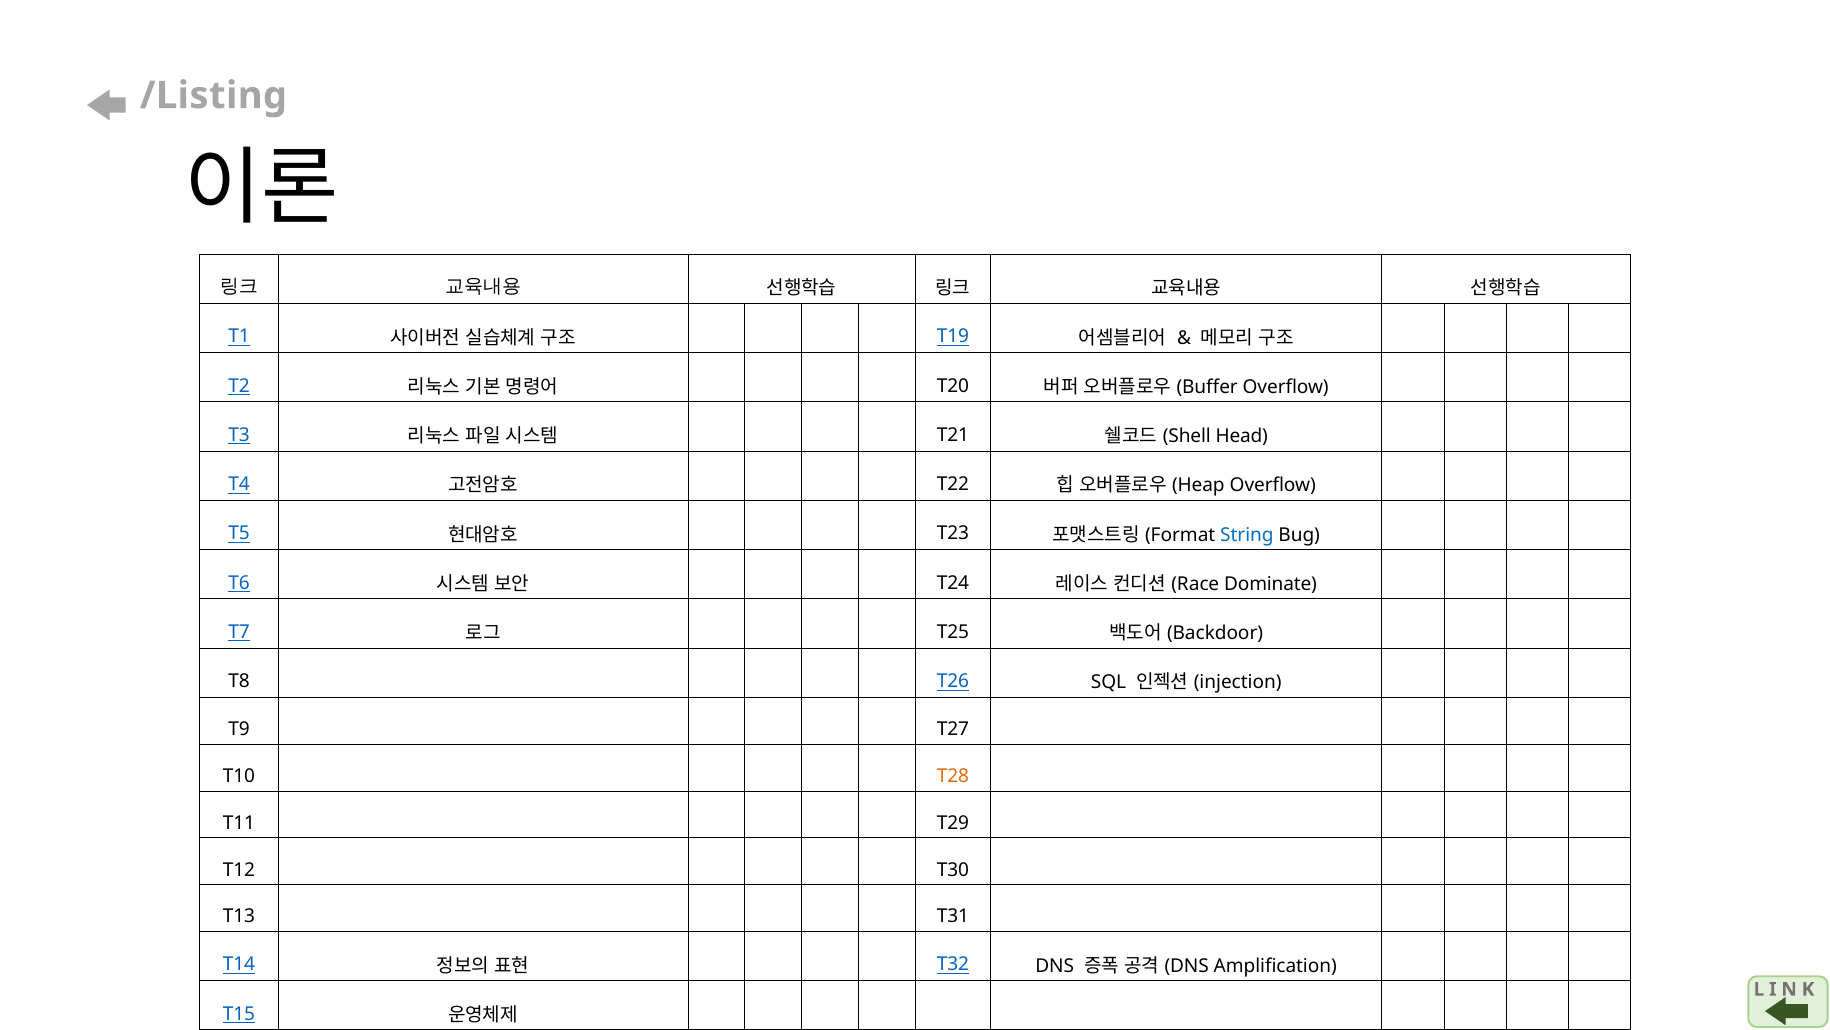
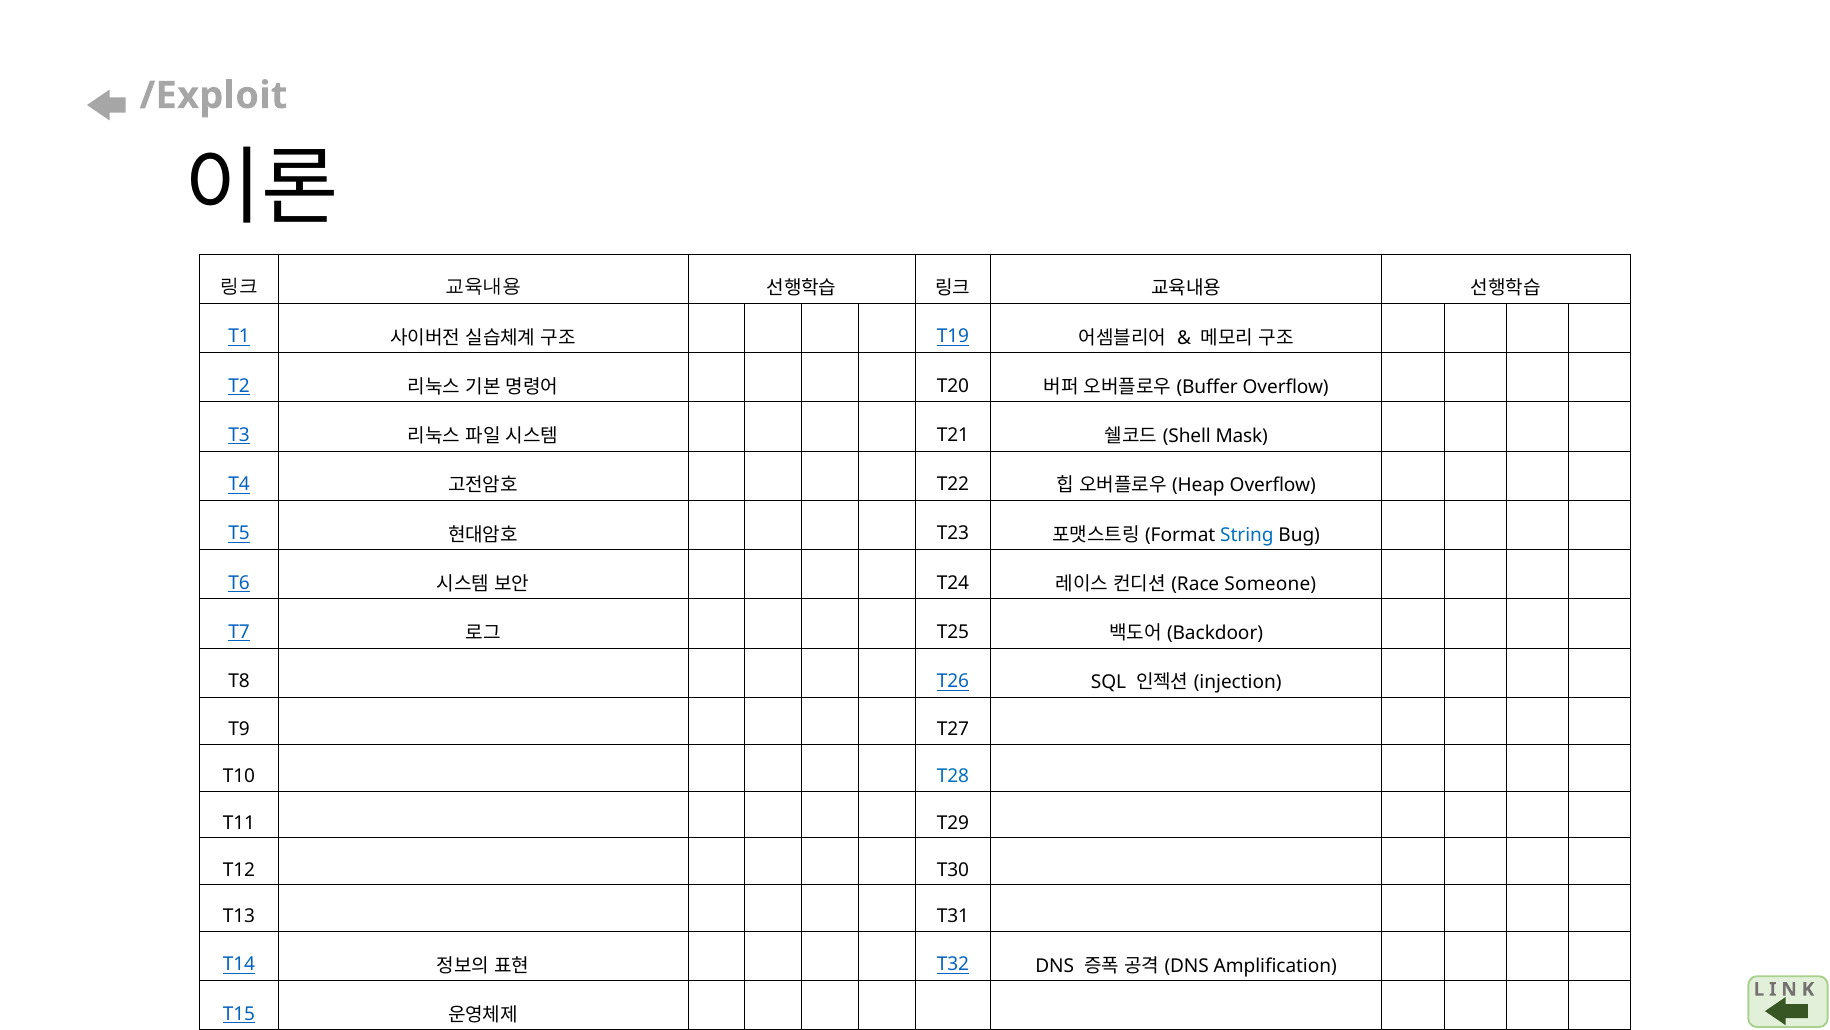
/Listing: /Listing -> /Exploit
Head: Head -> Mask
Dominate: Dominate -> Someone
T28 colour: orange -> blue
